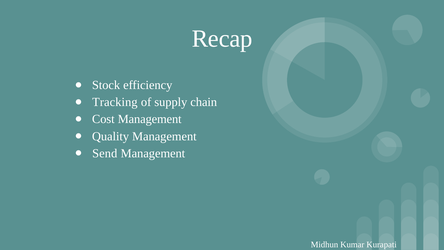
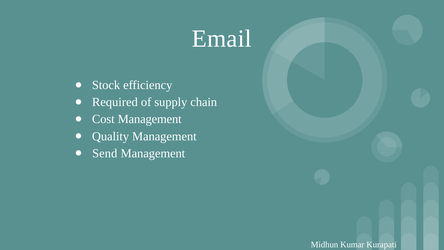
Recap: Recap -> Email
Tracking: Tracking -> Required
